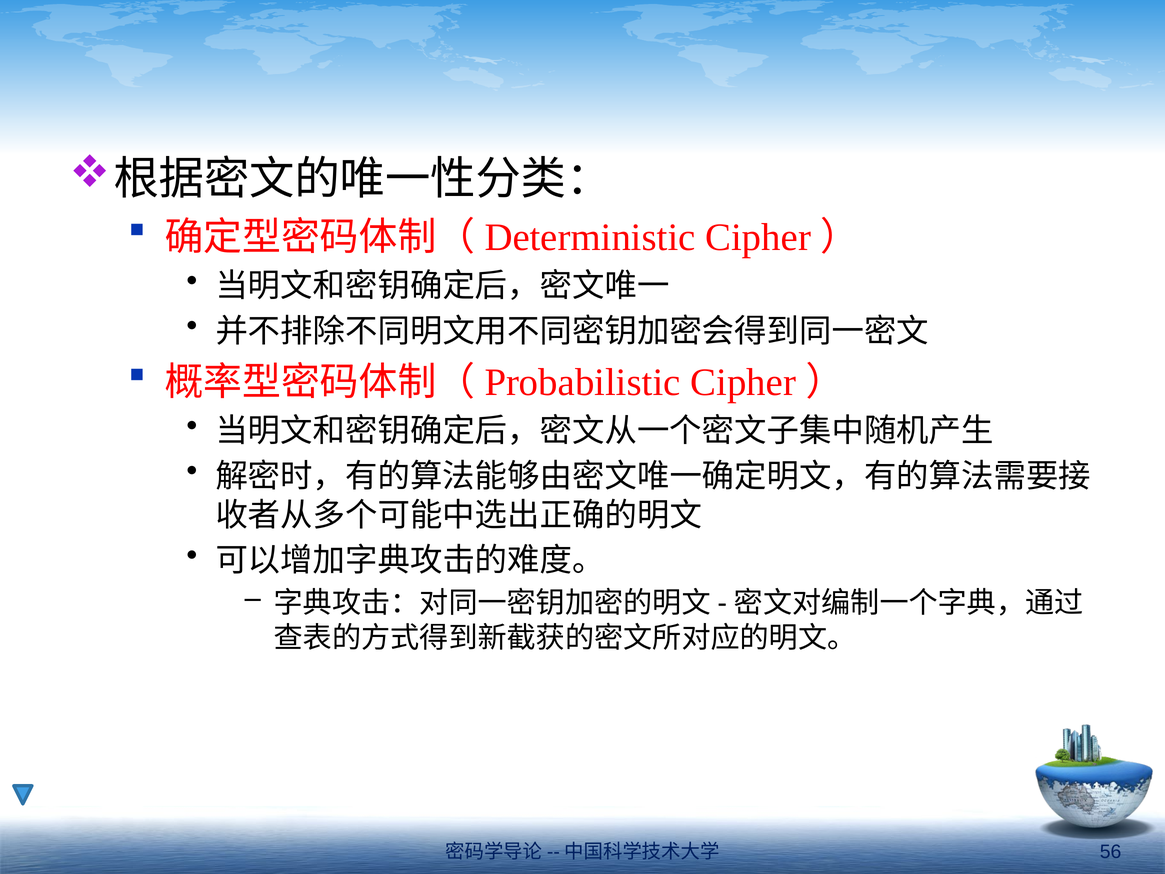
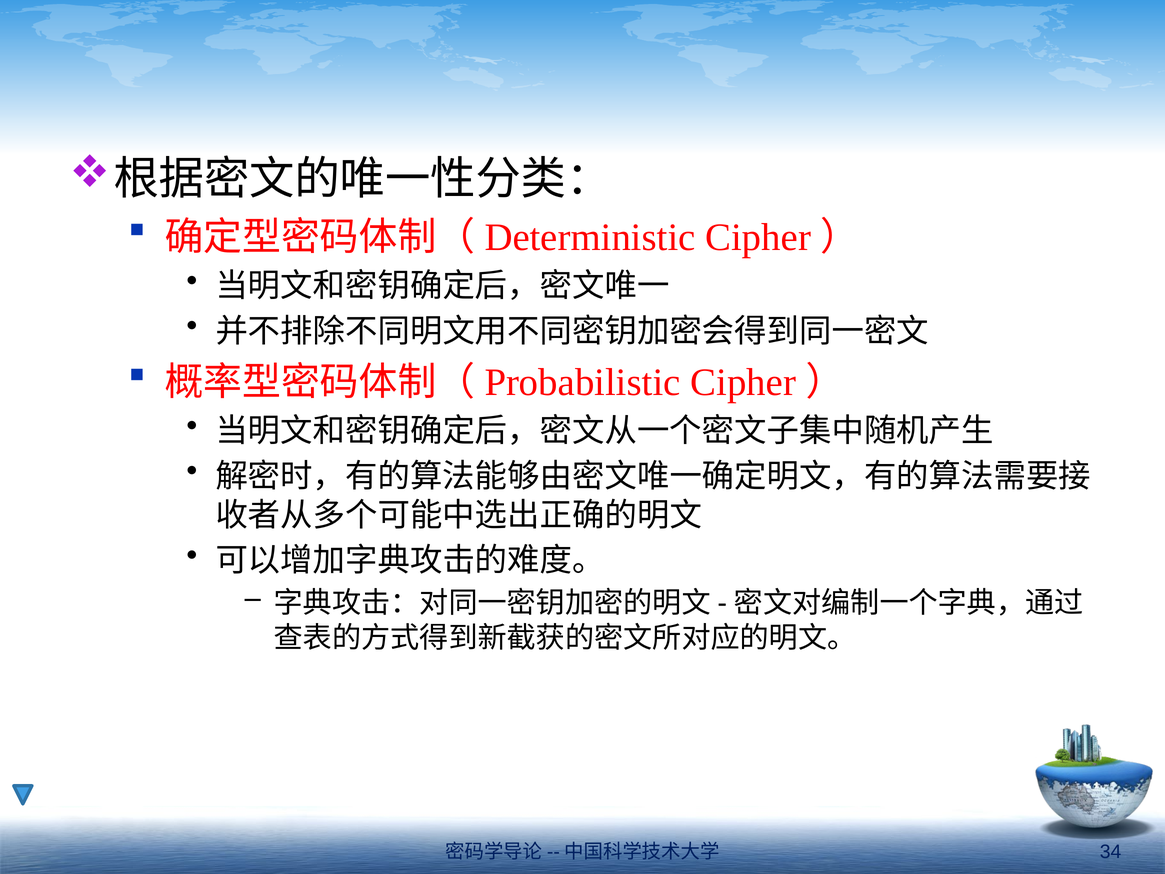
56: 56 -> 34
